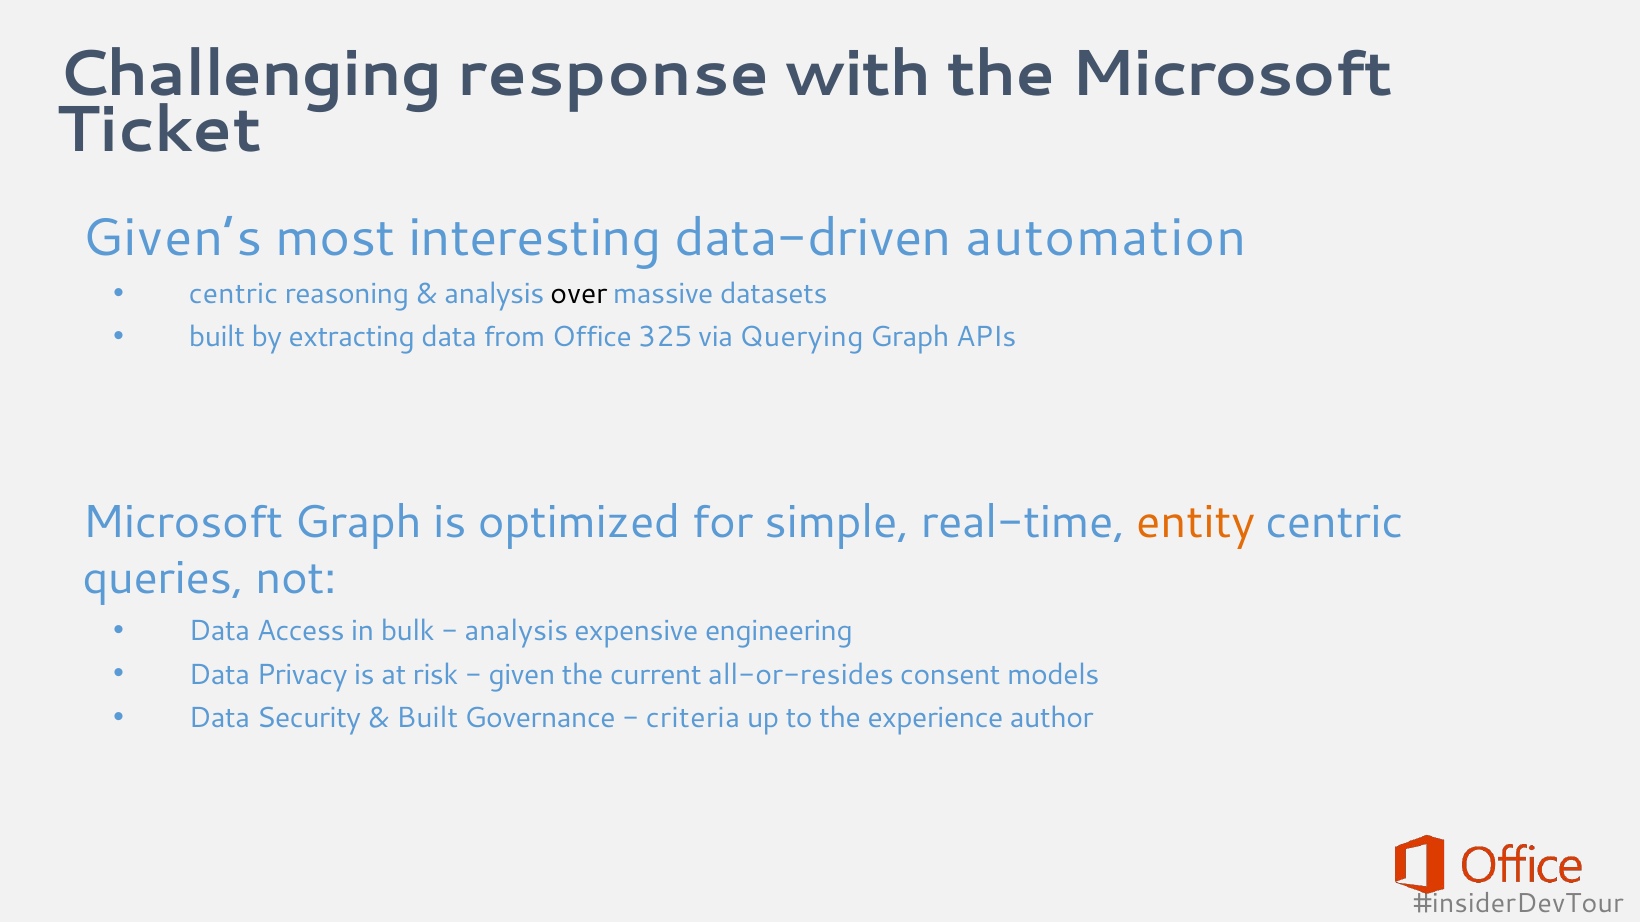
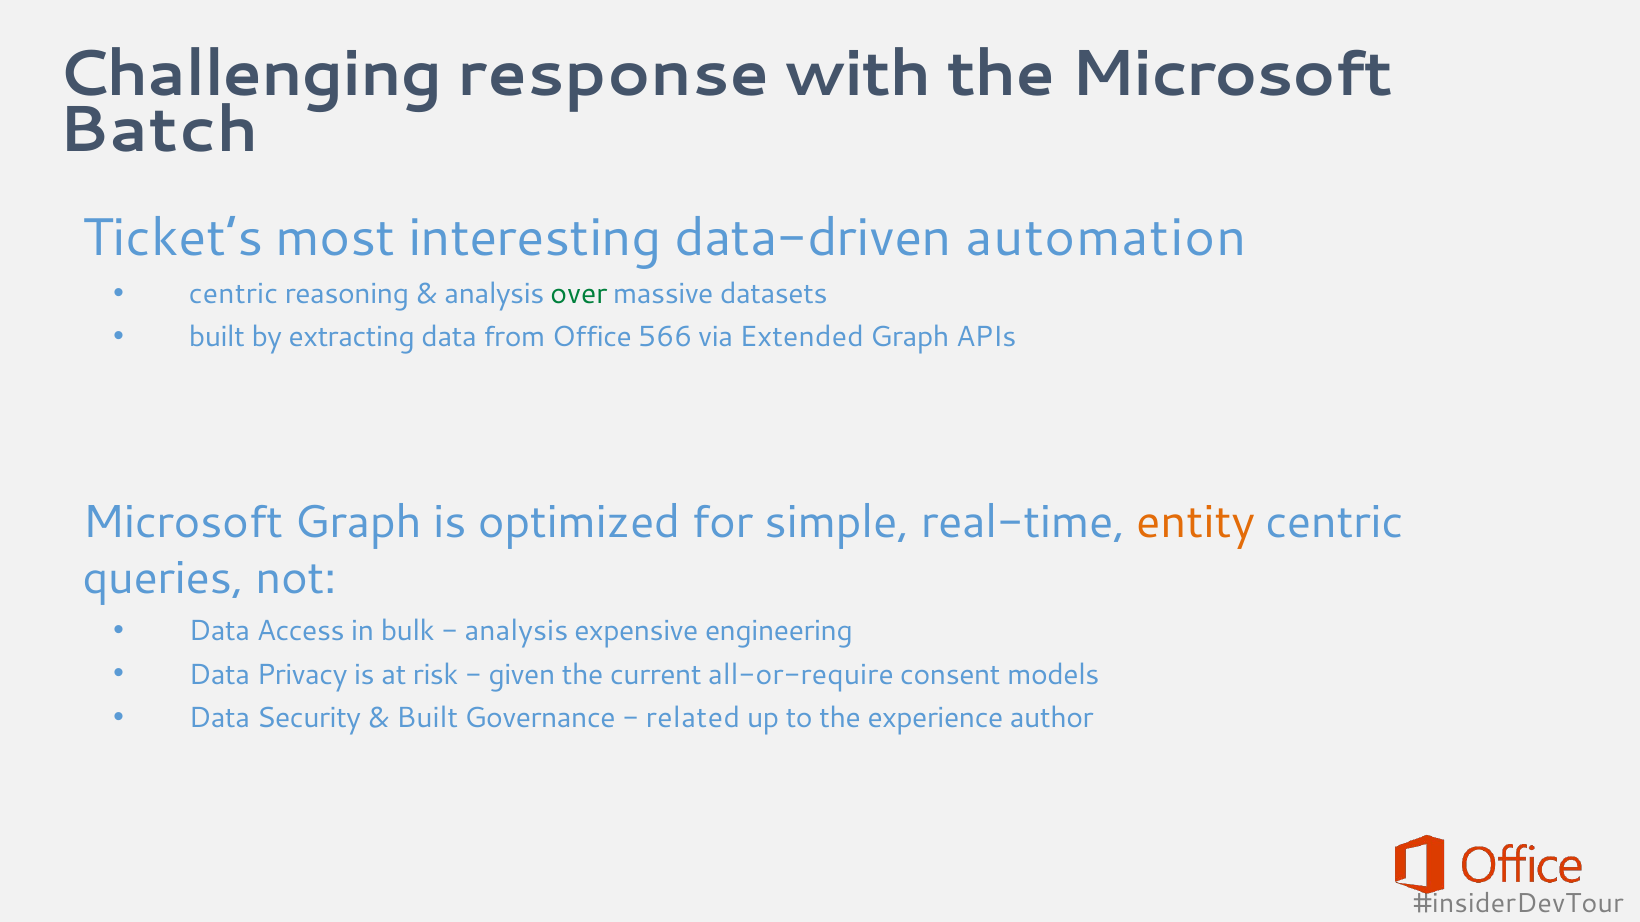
Ticket: Ticket -> Batch
Given’s: Given’s -> Ticket’s
over colour: black -> green
325: 325 -> 566
Querying: Querying -> Extended
all-or-resides: all-or-resides -> all-or-require
criteria: criteria -> related
